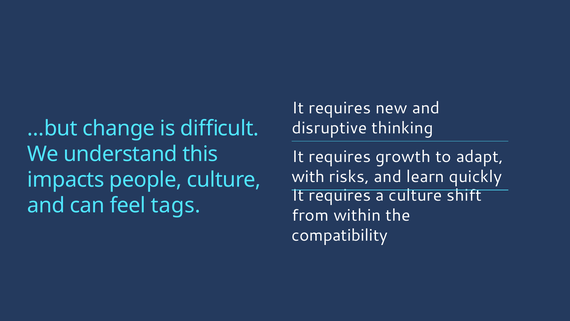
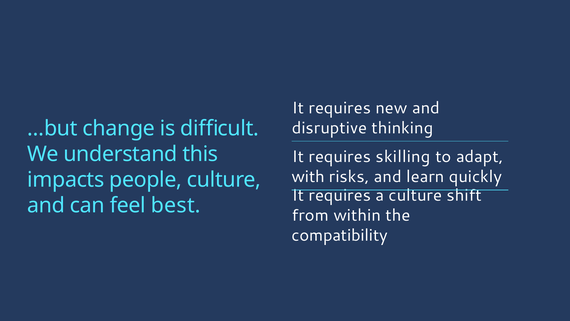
growth: growth -> skilling
tags: tags -> best
